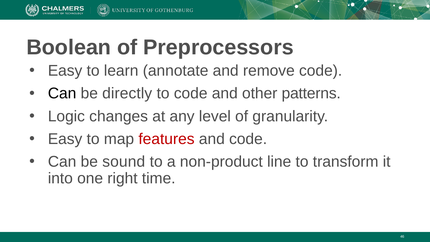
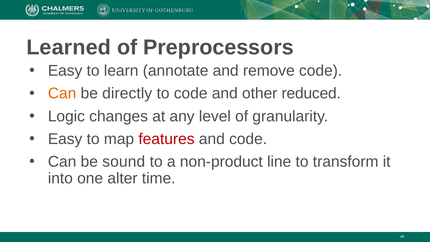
Boolean: Boolean -> Learned
Can at (62, 93) colour: black -> orange
patterns: patterns -> reduced
right: right -> alter
